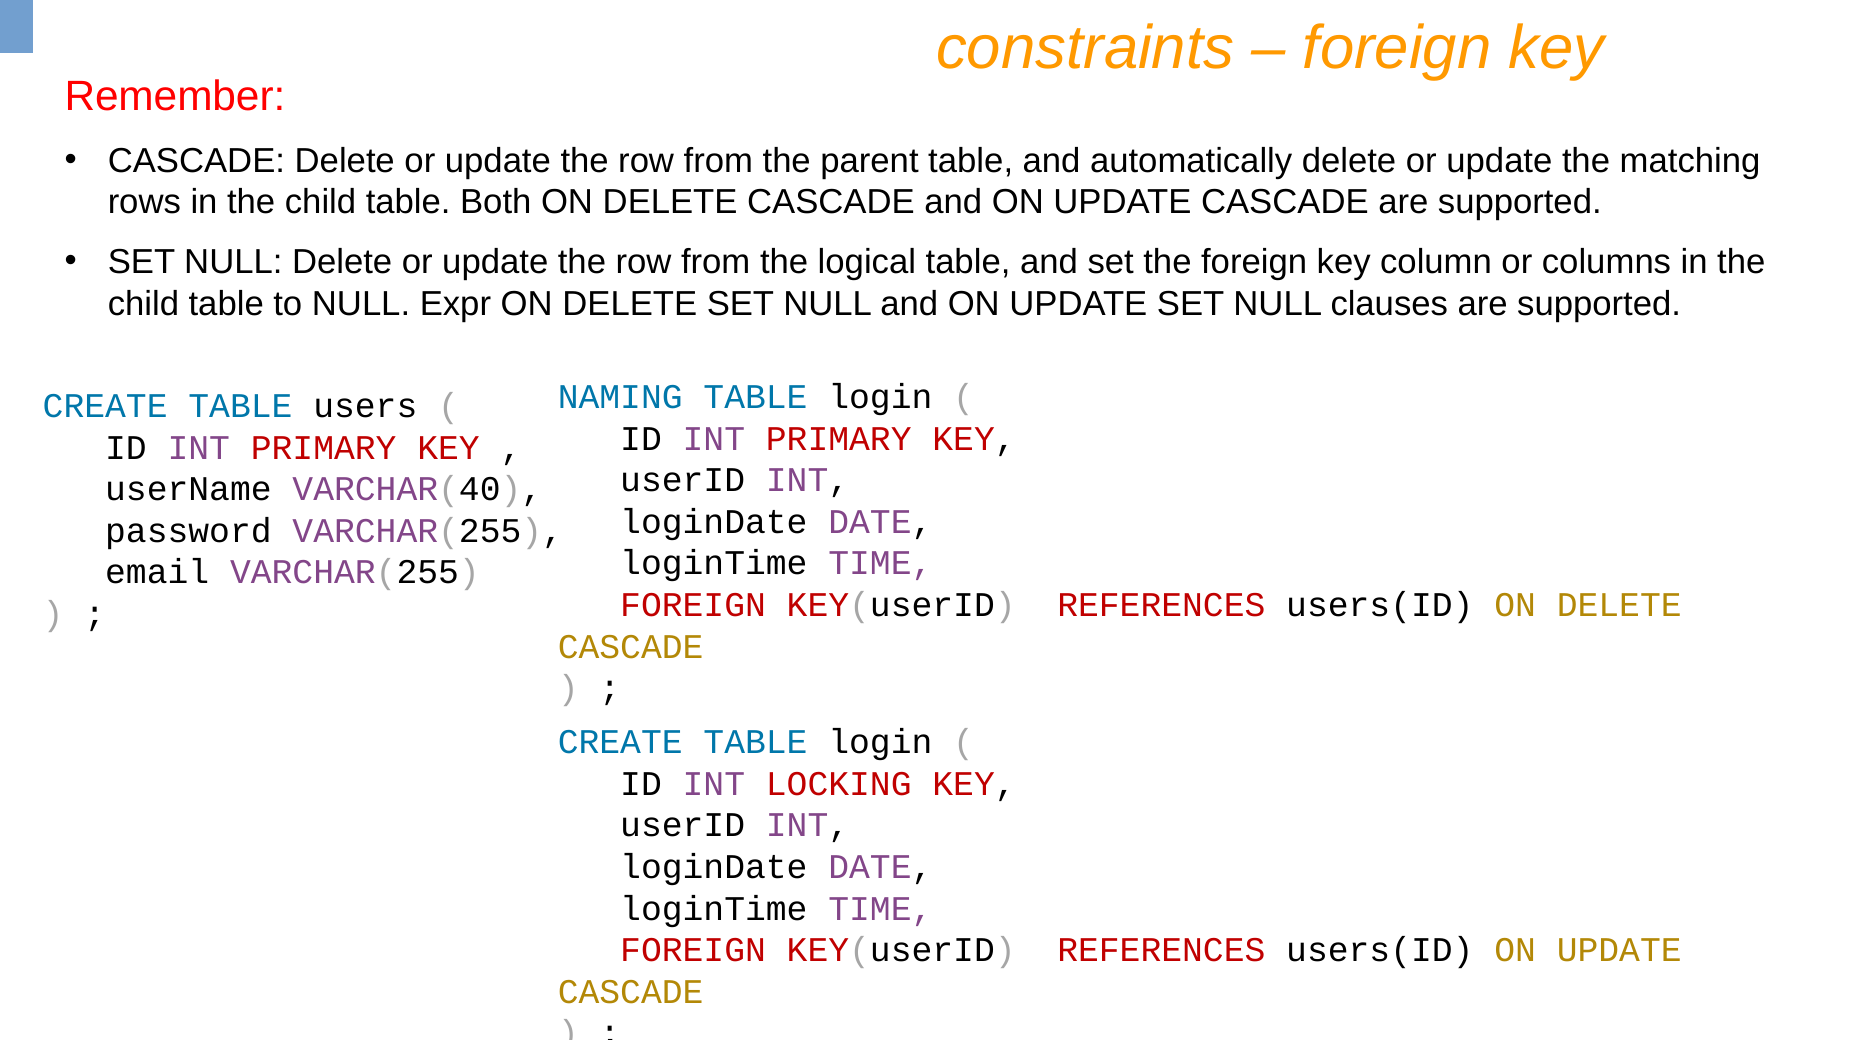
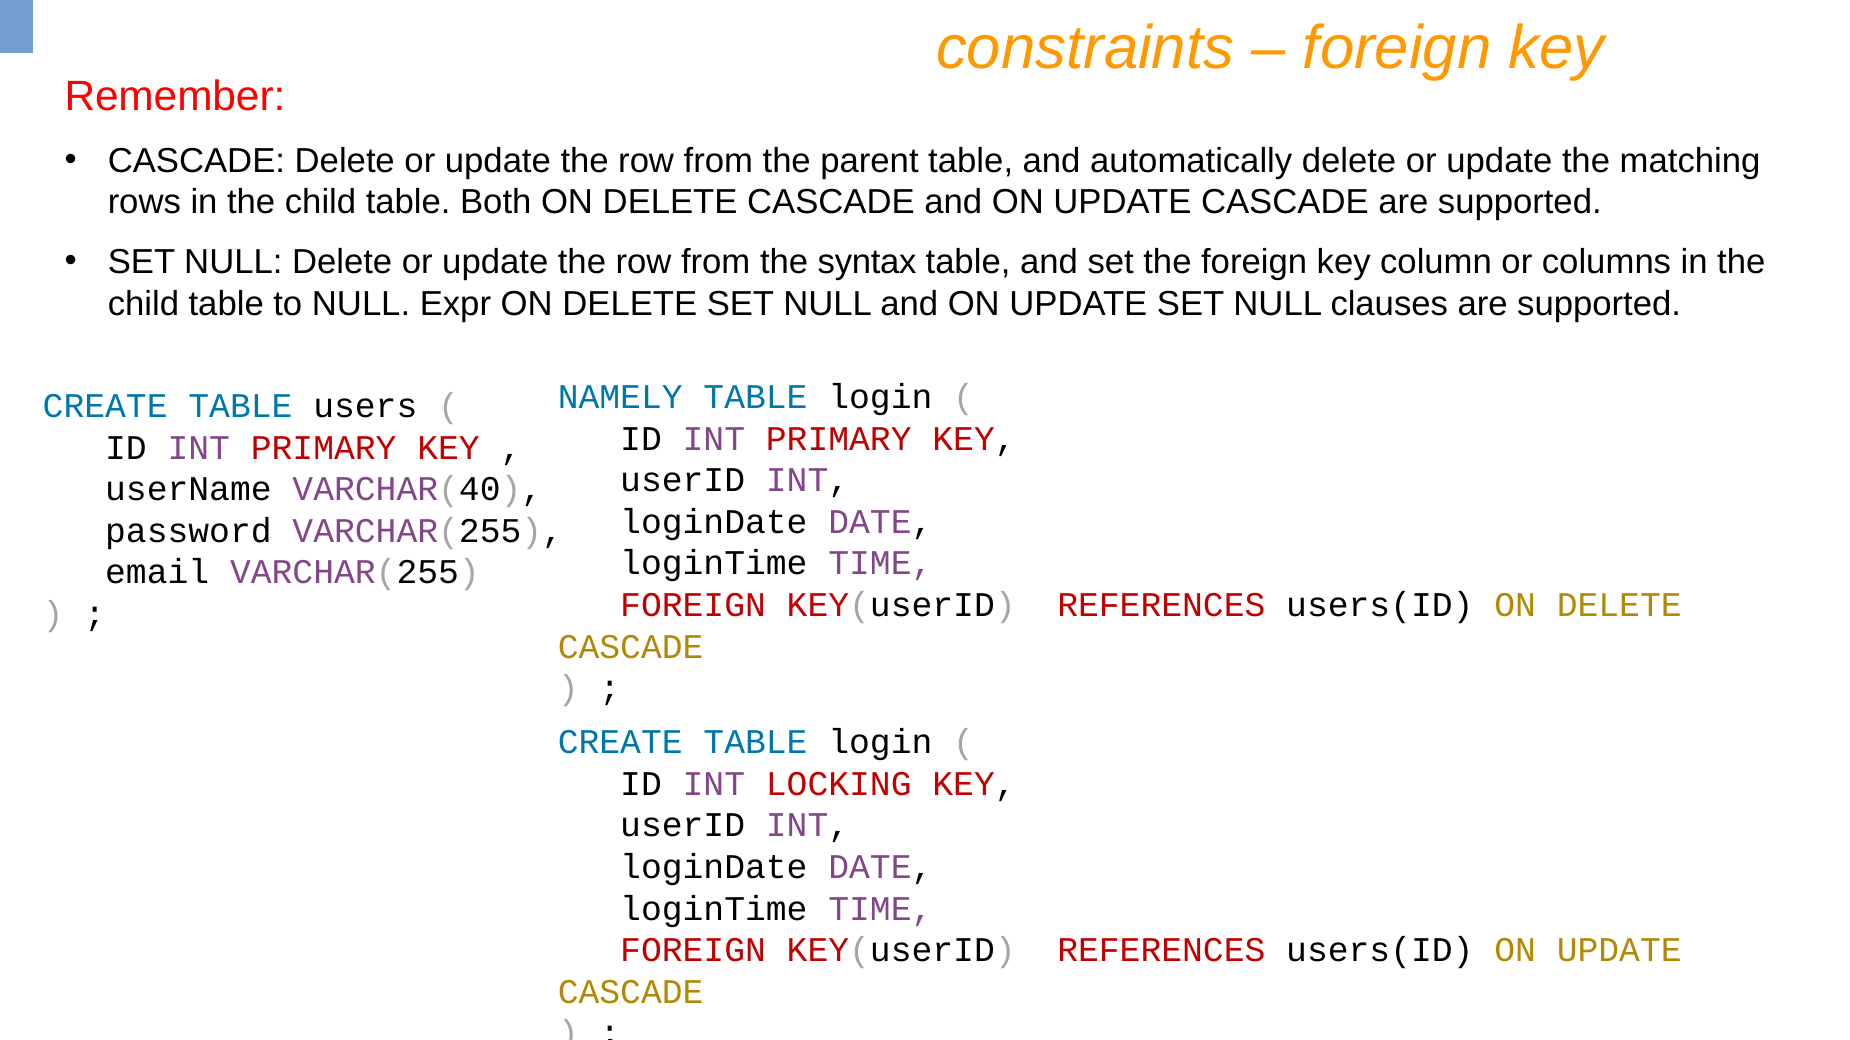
logical: logical -> syntax
NAMING: NAMING -> NAMELY
